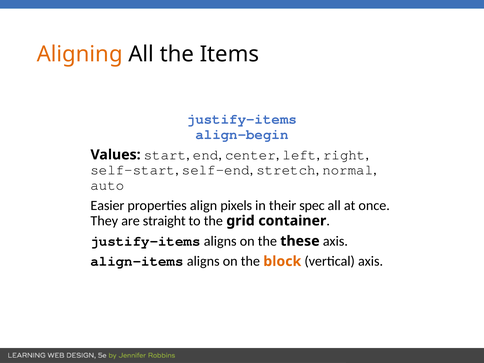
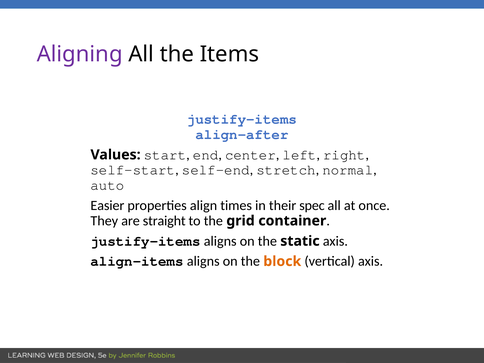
Aligning colour: orange -> purple
align-begin: align-begin -> align-after
pixels: pixels -> times
these: these -> static
